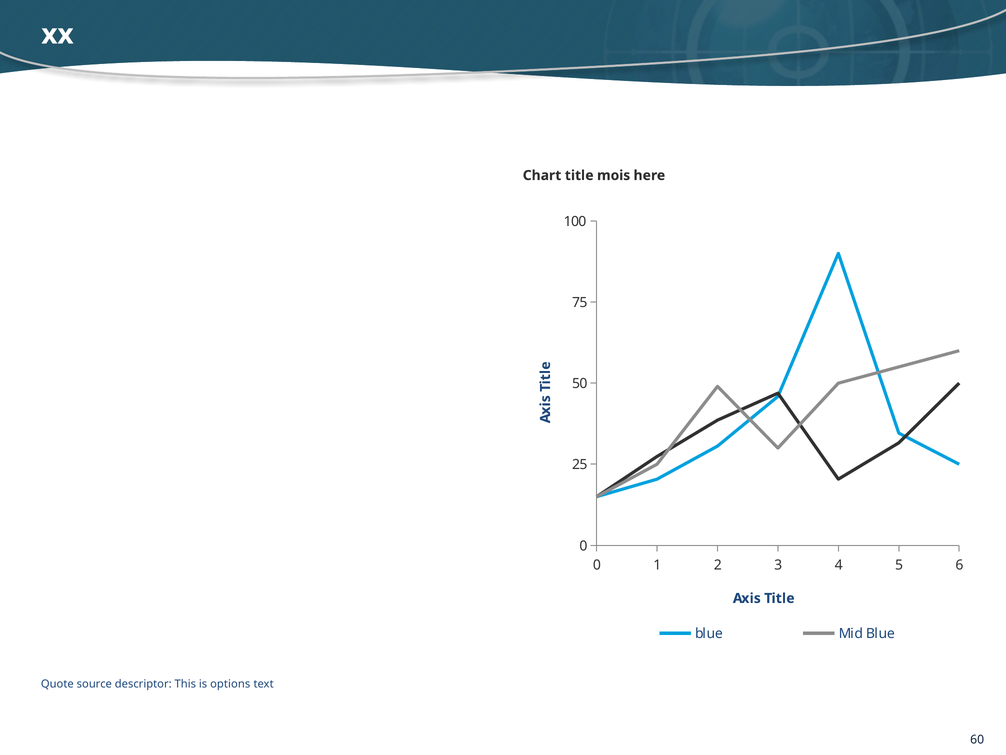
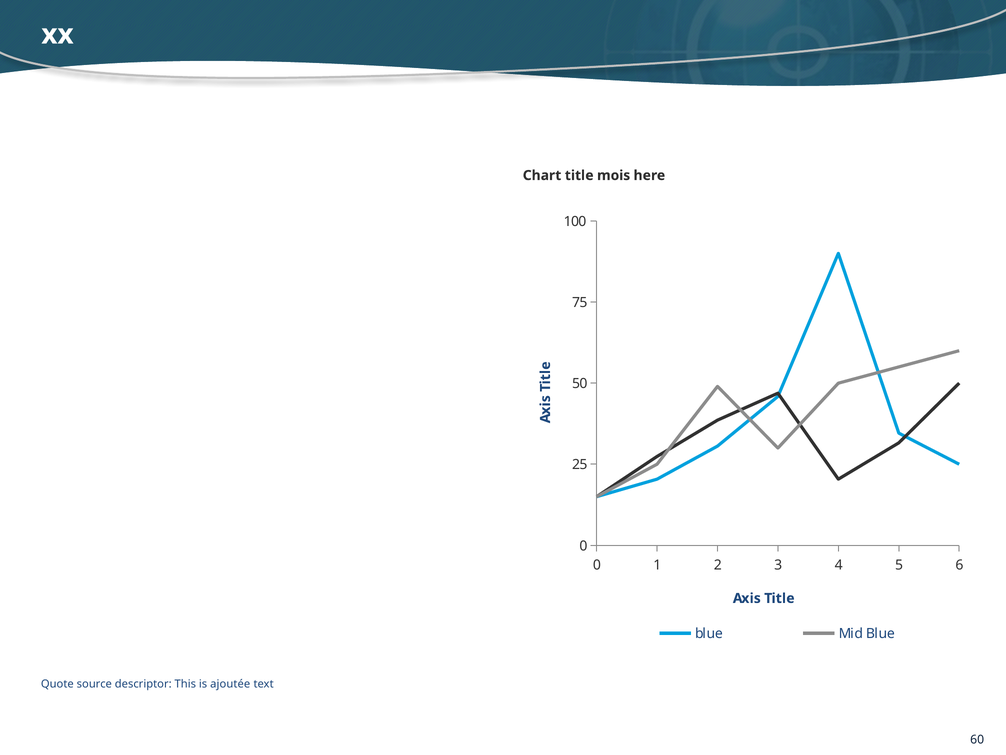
options: options -> ajoutée
